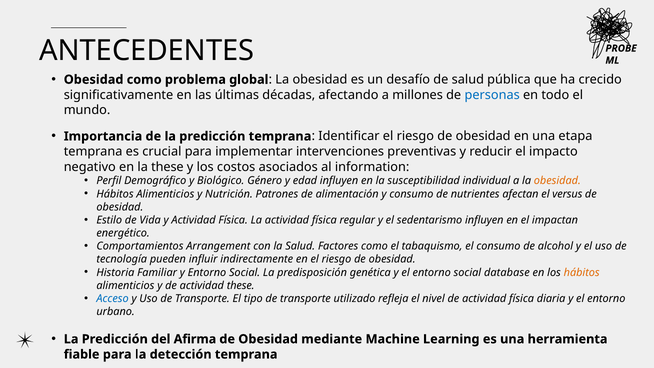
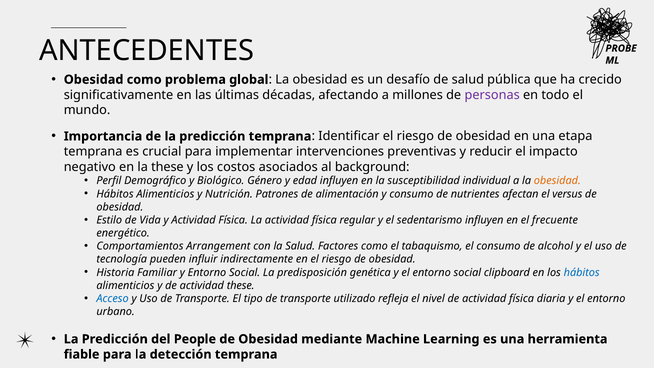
personas colour: blue -> purple
information: information -> background
impactan: impactan -> frecuente
database: database -> clipboard
hábitos at (582, 272) colour: orange -> blue
Afirma: Afirma -> People
